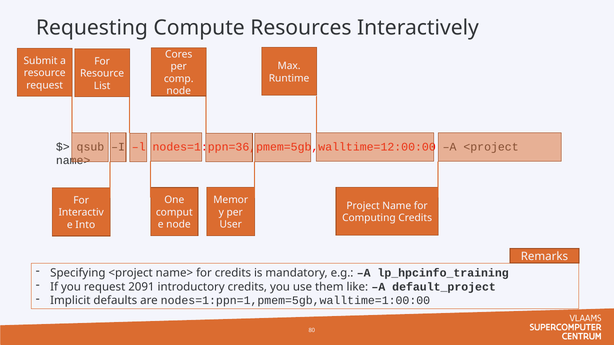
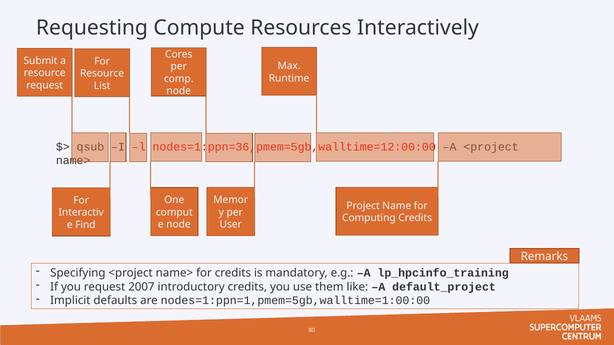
Into: Into -> Find
2091: 2091 -> 2007
